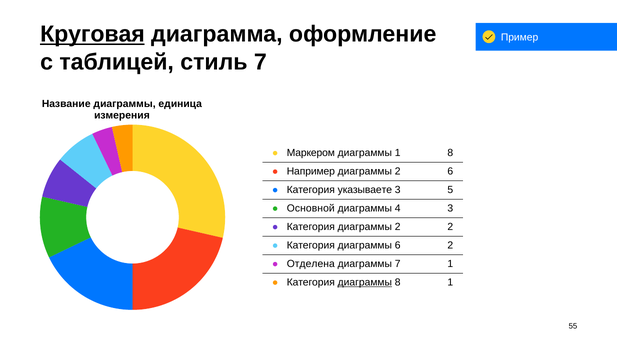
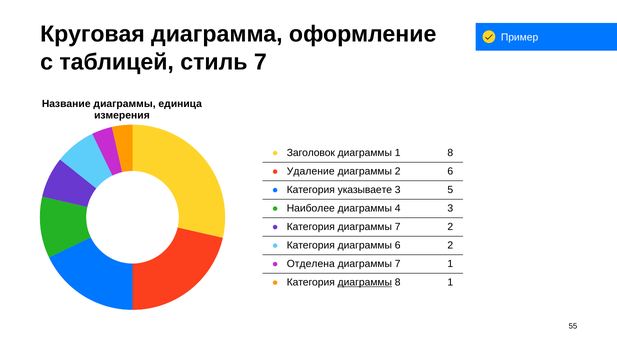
Круговая underline: present -> none
Маркером: Маркером -> Заголовок
Например: Например -> Удаление
Основной: Основной -> Наиболее
Категория диаграммы 2: 2 -> 7
